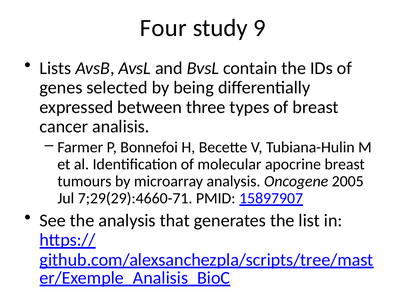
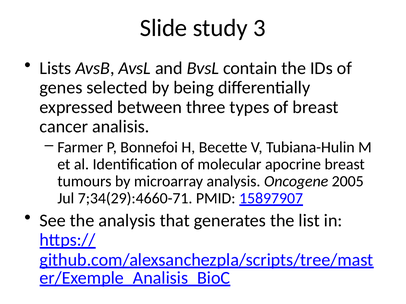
Four: Four -> Slide
9: 9 -> 3
7;29(29):4660-71: 7;29(29):4660-71 -> 7;34(29):4660-71
